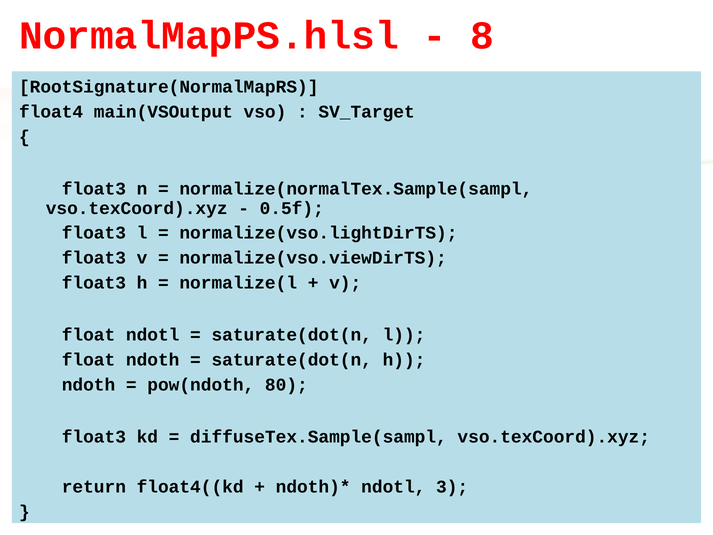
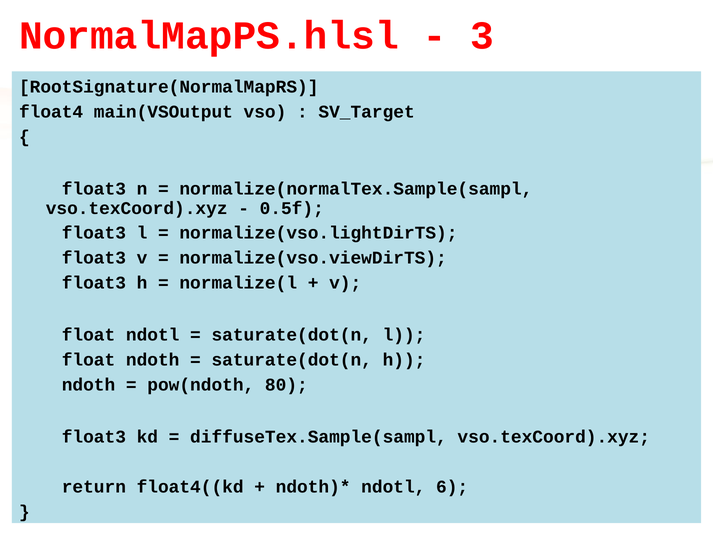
8: 8 -> 3
3: 3 -> 6
